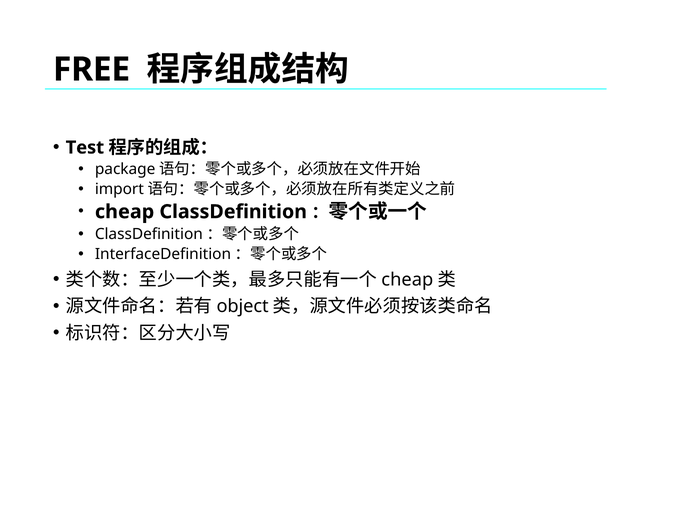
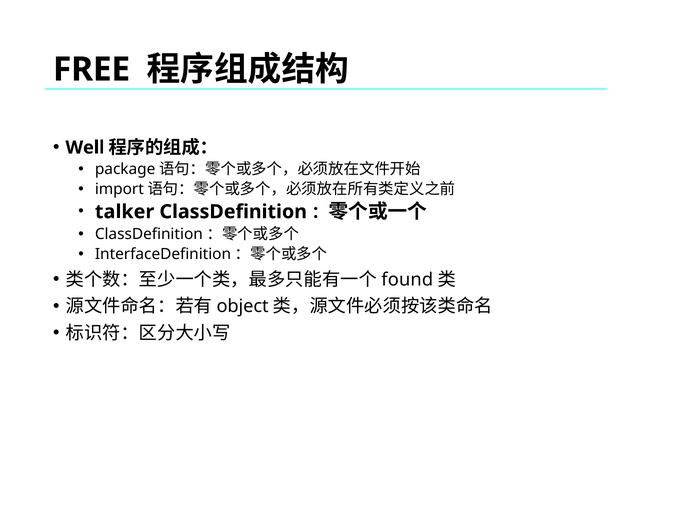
Test: Test -> Well
cheap at (125, 212): cheap -> talker
cheap at (407, 280): cheap -> found
